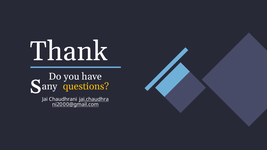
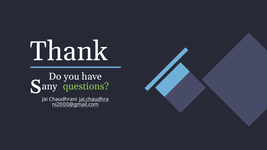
questions colour: yellow -> light green
